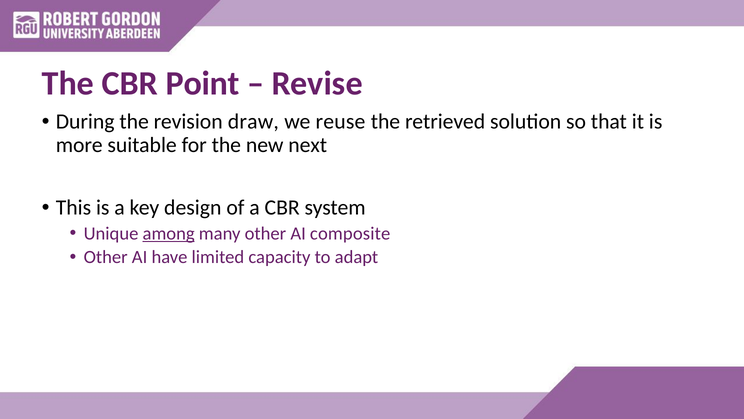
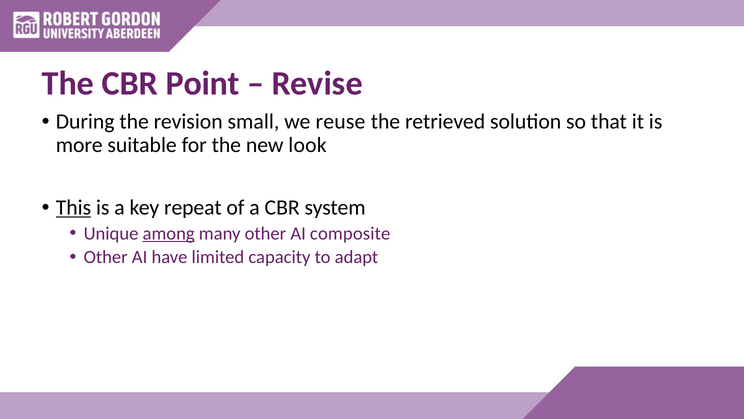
draw: draw -> small
next: next -> look
This underline: none -> present
design: design -> repeat
